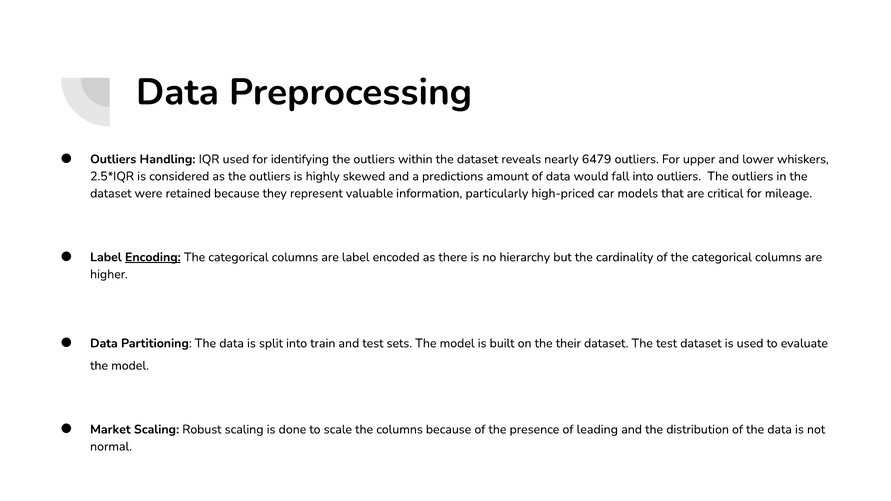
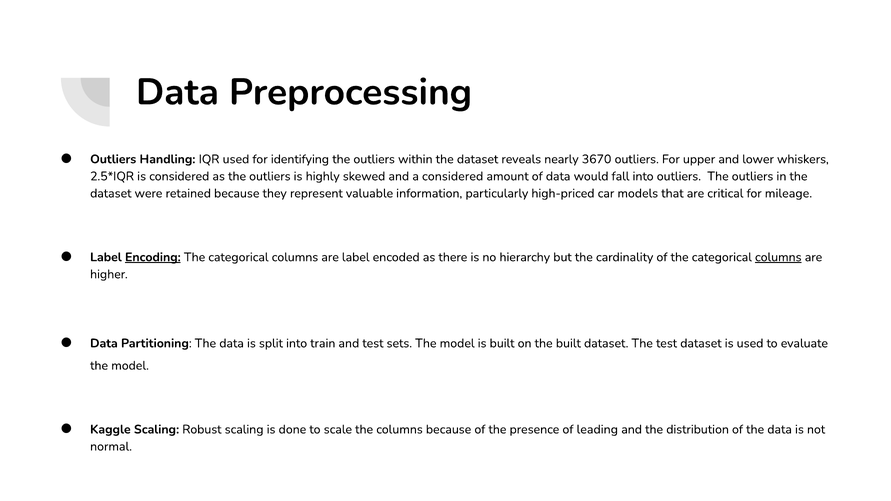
6479: 6479 -> 3670
a predictions: predictions -> considered
columns at (778, 257) underline: none -> present
the their: their -> built
Market: Market -> Kaggle
